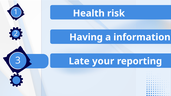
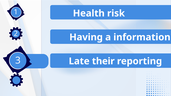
your: your -> their
